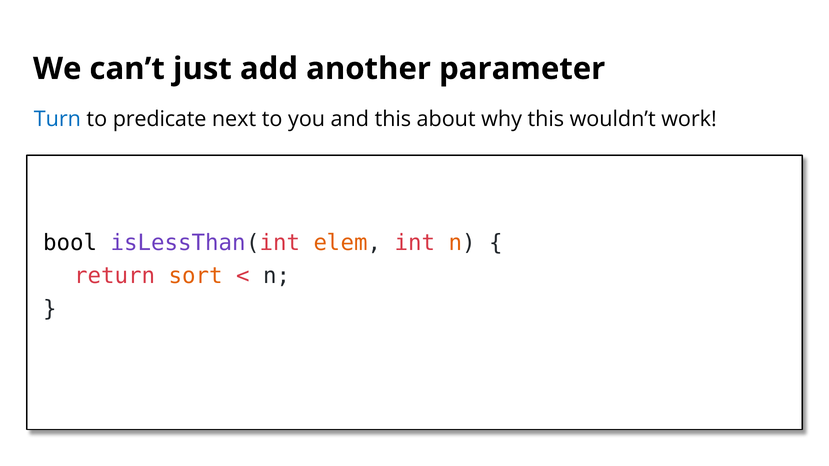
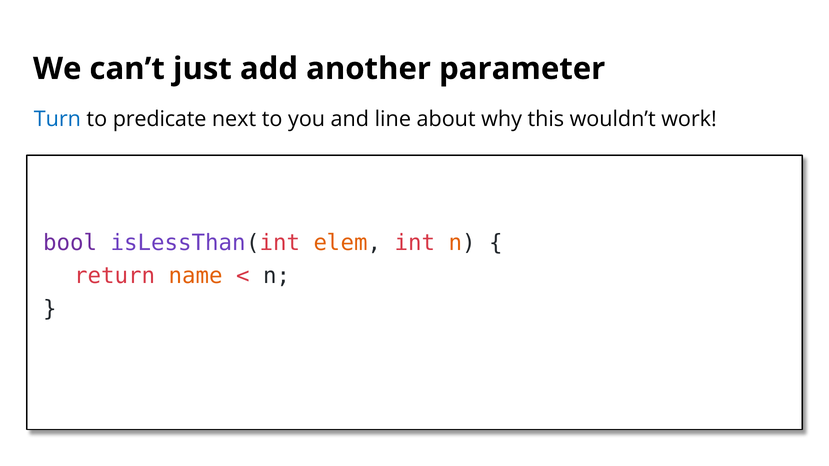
and this: this -> line
bool colour: black -> purple
sort: sort -> name
